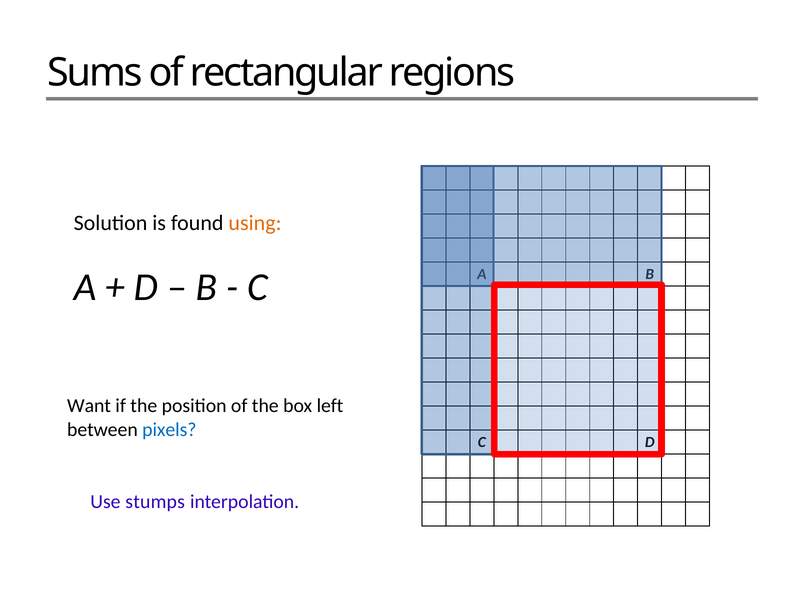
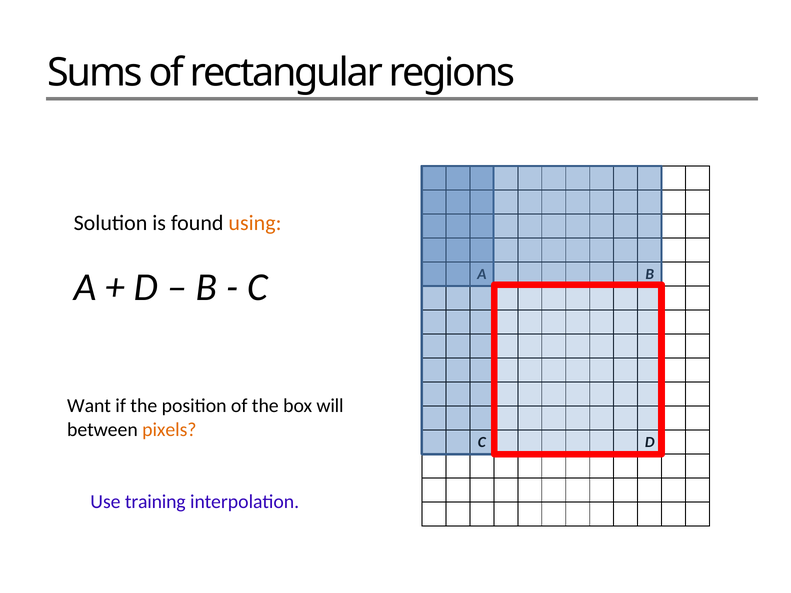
left: left -> will
pixels colour: blue -> orange
stumps: stumps -> training
